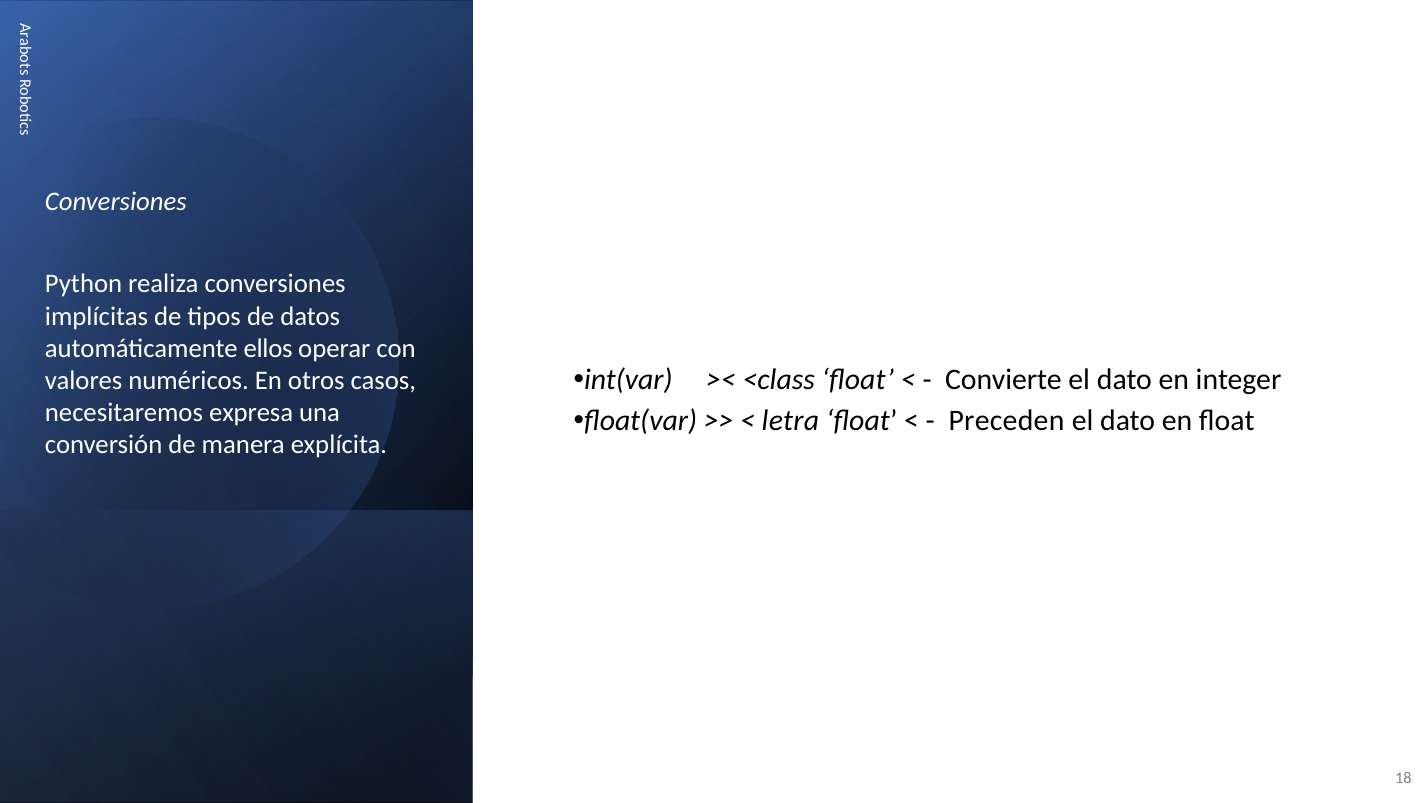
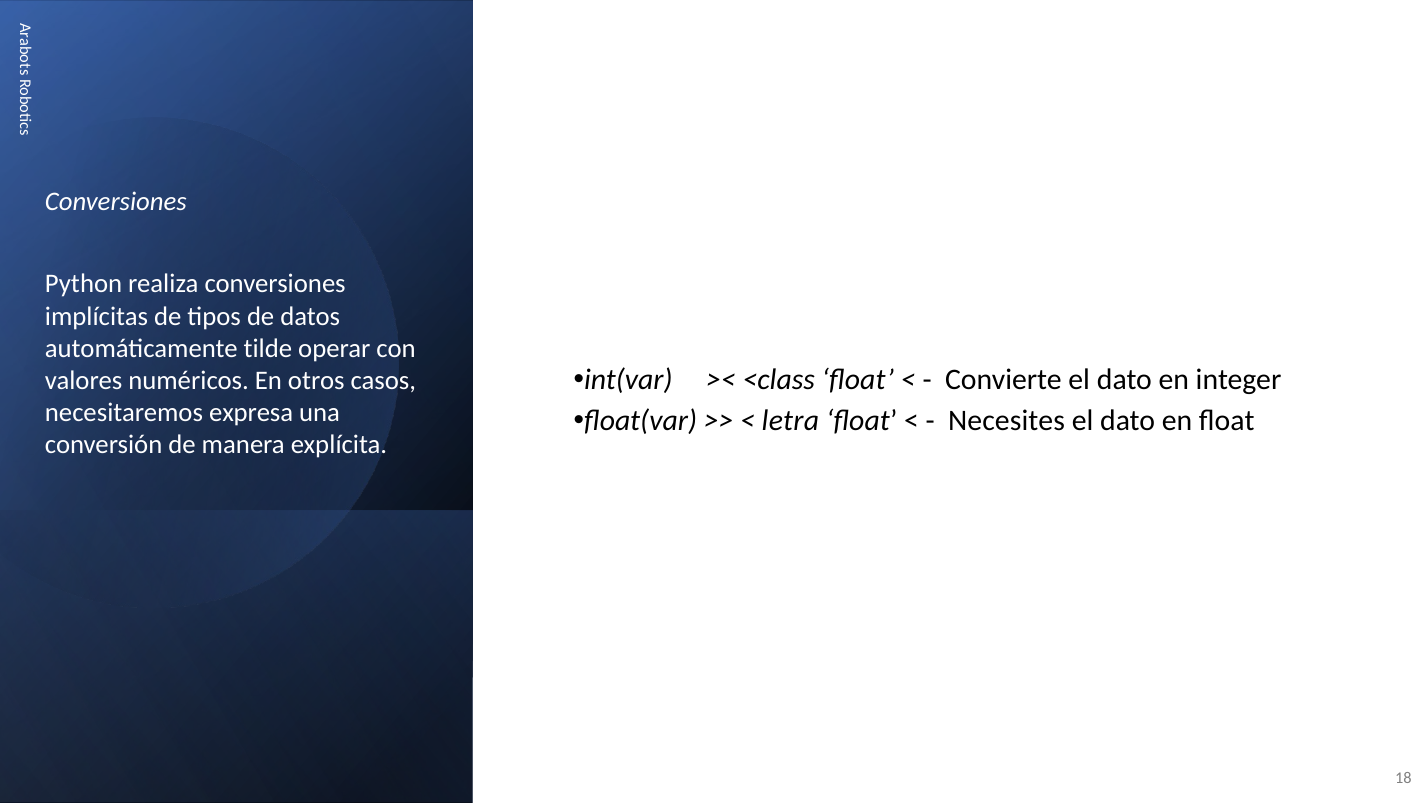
ellos: ellos -> tilde
Preceden: Preceden -> Necesites
